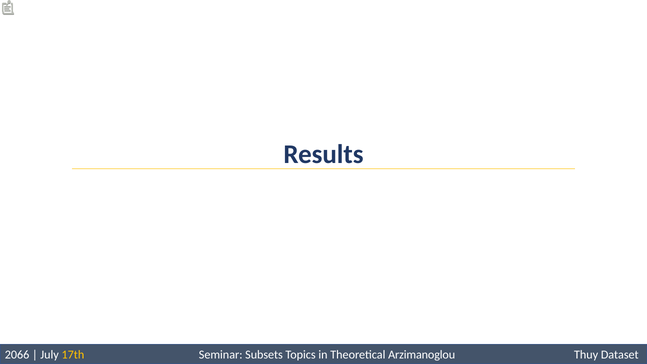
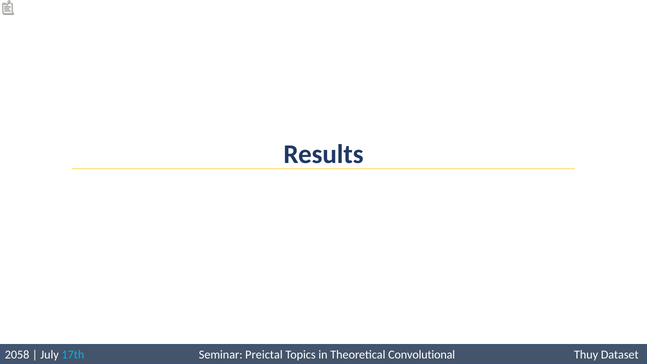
2066: 2066 -> 2058
17th colour: yellow -> light blue
Subsets: Subsets -> Preictal
Arzimanoglou: Arzimanoglou -> Convolutional
